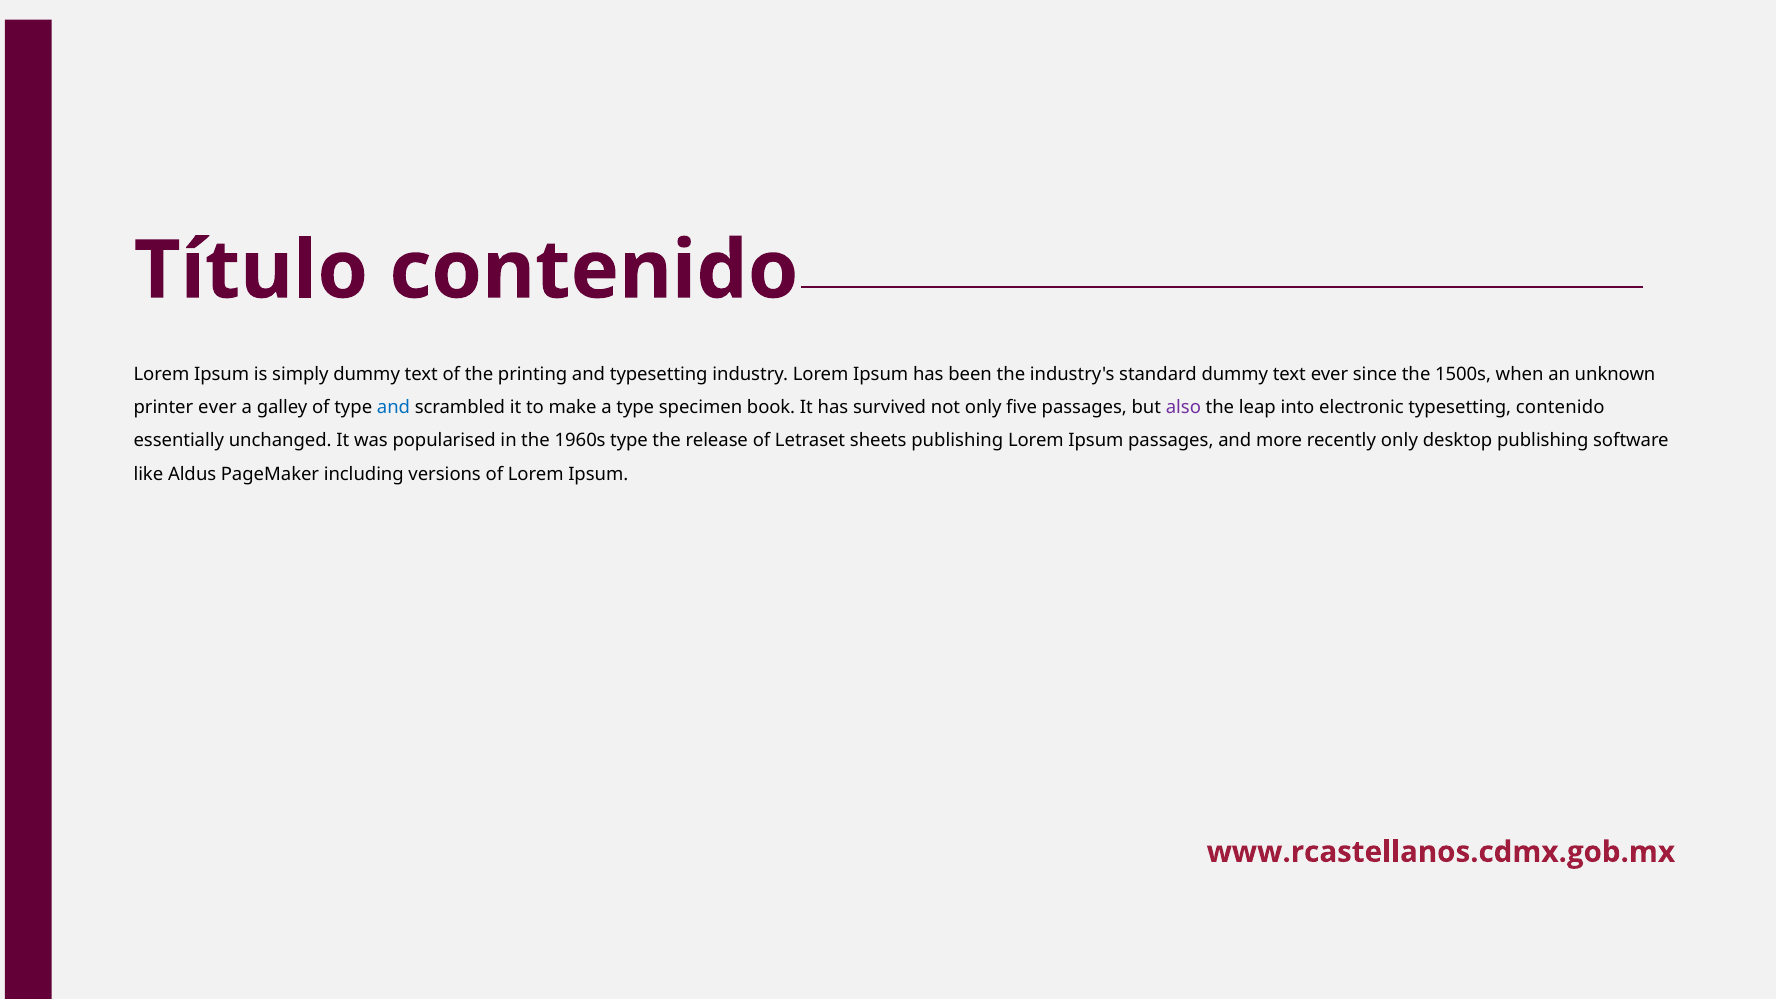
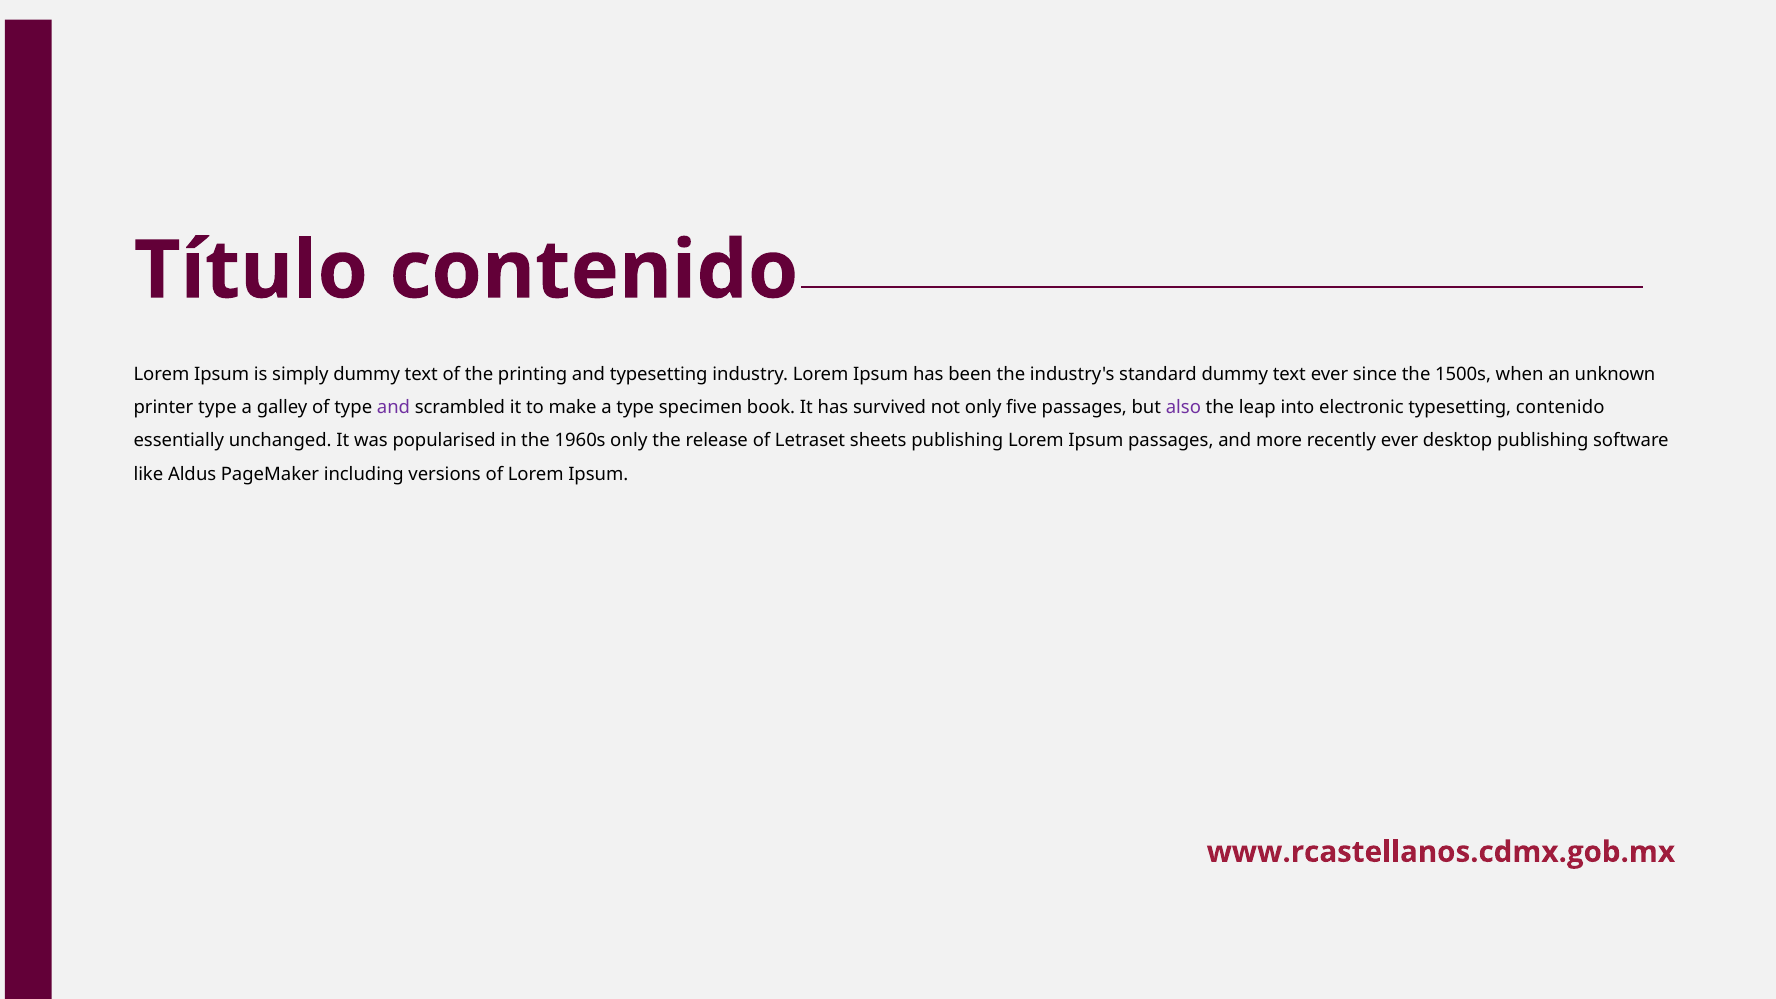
printer ever: ever -> type
and at (394, 407) colour: blue -> purple
1960s type: type -> only
recently only: only -> ever
